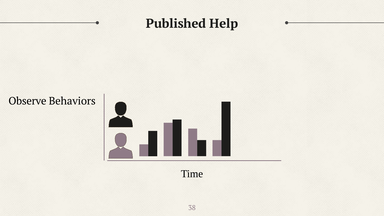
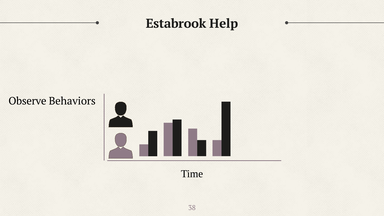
Published: Published -> Estabrook
